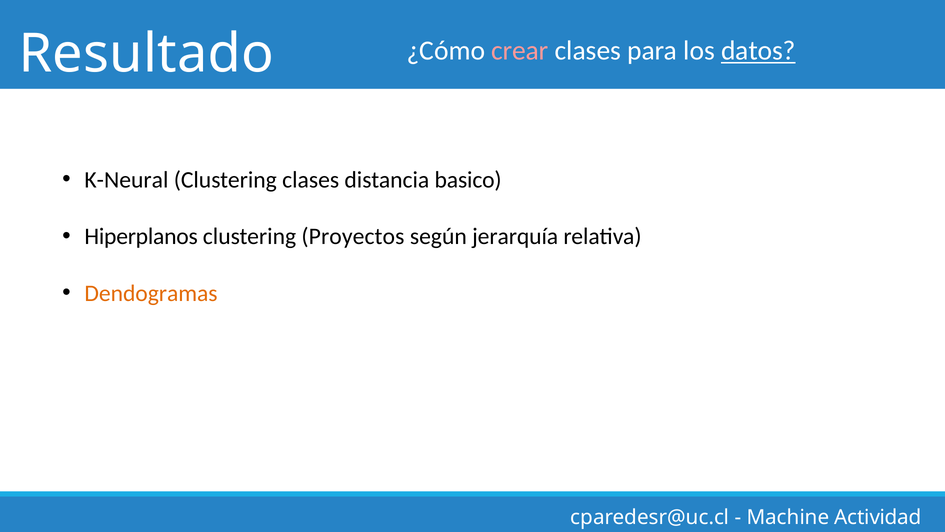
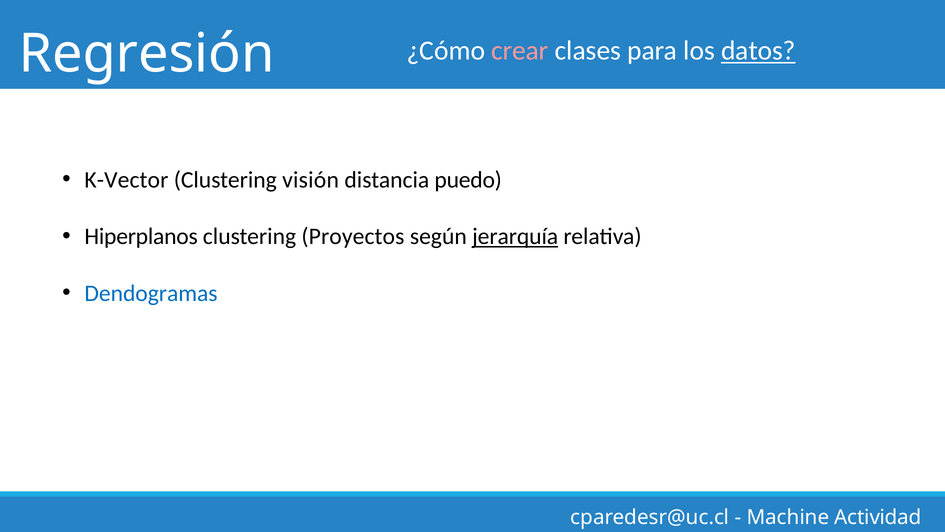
Resultado: Resultado -> Regresión
K-Neural: K-Neural -> K-Vector
Clustering clases: clases -> visión
basico: basico -> puedo
jerarquía underline: none -> present
Dendogramas colour: orange -> blue
